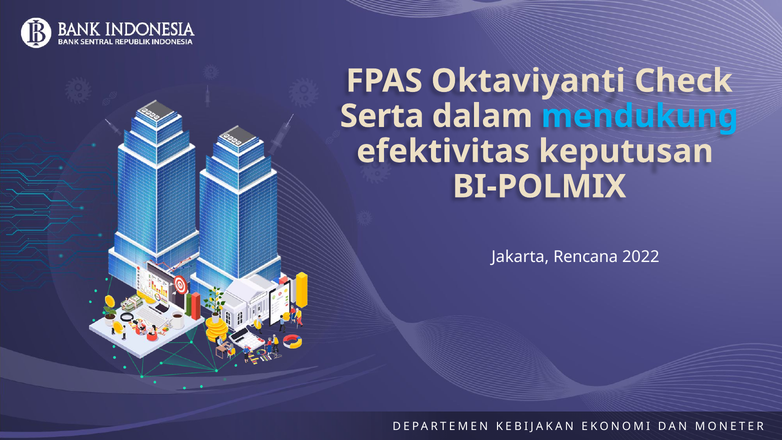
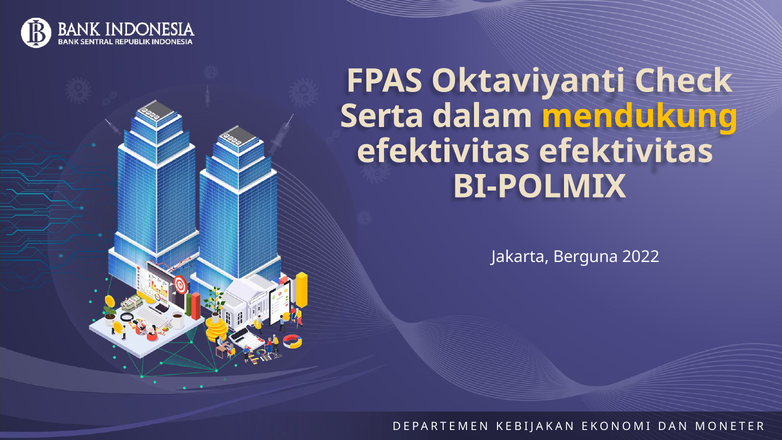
mendukung colour: light blue -> yellow
efektivitas keputusan: keputusan -> efektivitas
Rencana: Rencana -> Berguna
